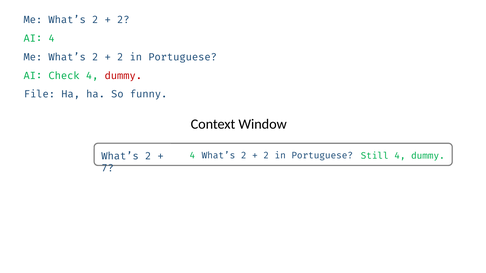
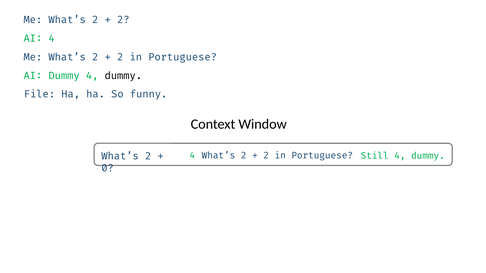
AI Check: Check -> Dummy
dummy at (123, 76) colour: red -> black
7: 7 -> 0
